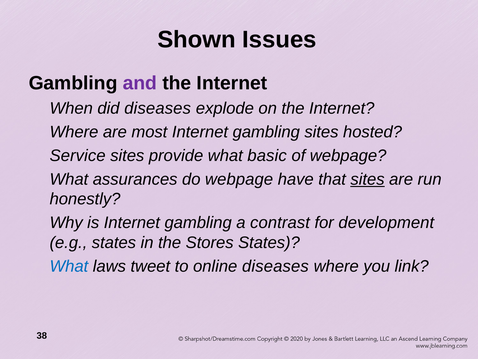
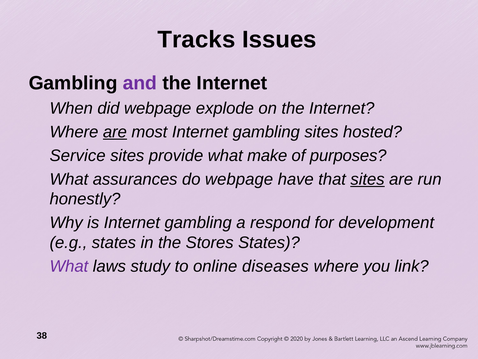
Shown: Shown -> Tracks
did diseases: diseases -> webpage
are at (115, 132) underline: none -> present
basic: basic -> make
of webpage: webpage -> purposes
contrast: contrast -> respond
What at (69, 266) colour: blue -> purple
tweet: tweet -> study
